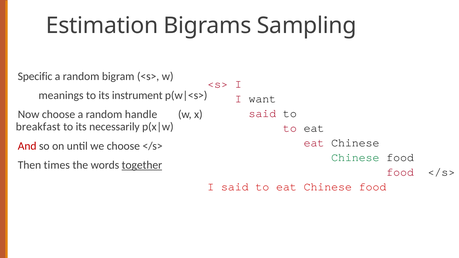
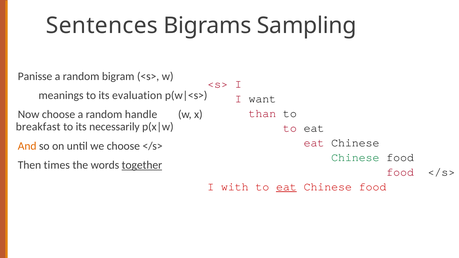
Estimation: Estimation -> Sentences
Specific: Specific -> Panisse
instrument: instrument -> evaluation
said at (262, 113): said -> than
And colour: red -> orange
I said: said -> with
eat at (286, 187) underline: none -> present
